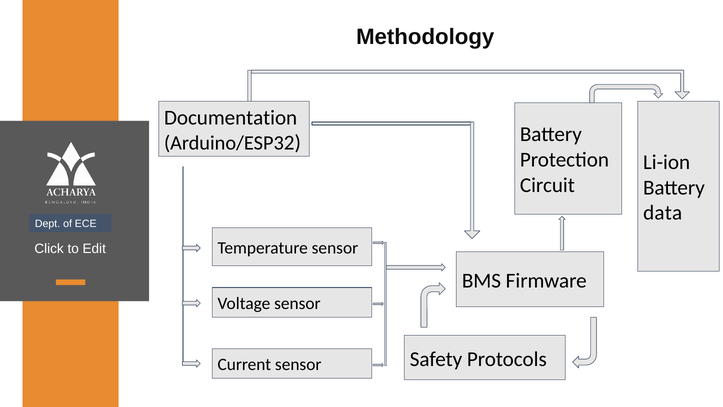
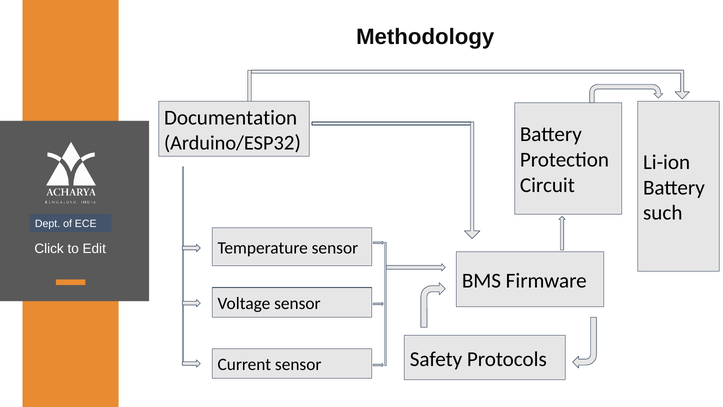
data: data -> such
